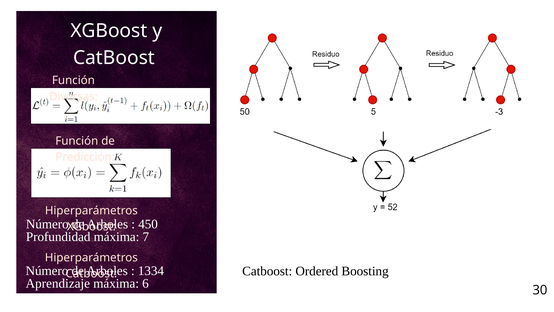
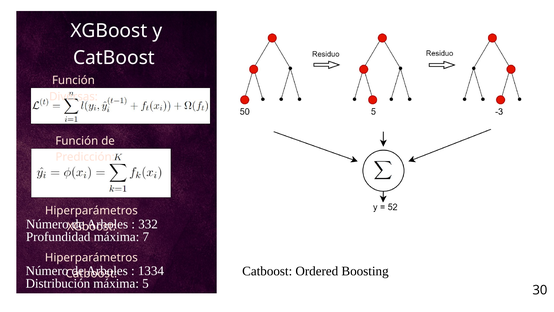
450: 450 -> 332
Aprendizaje: Aprendizaje -> Distribución
6: 6 -> 5
